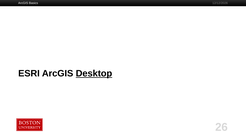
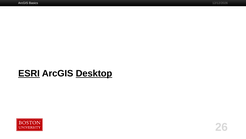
ESRI underline: none -> present
